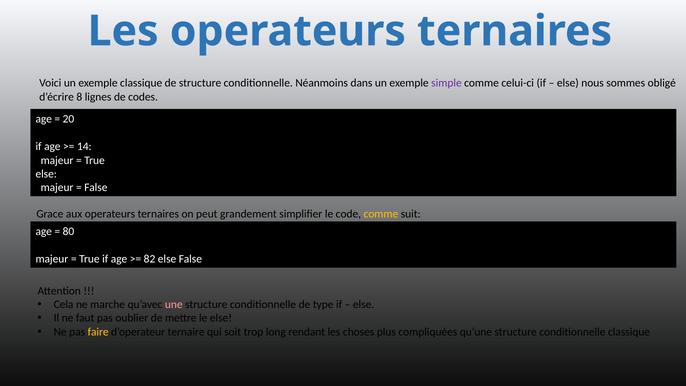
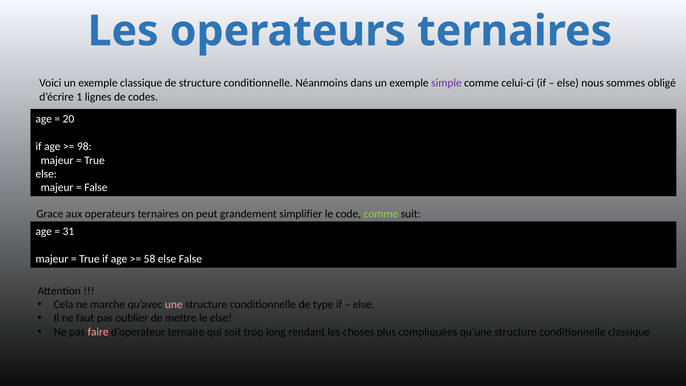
8: 8 -> 1
14: 14 -> 98
comme at (381, 214) colour: yellow -> light green
80: 80 -> 31
82 at (150, 259): 82 -> 58
faire colour: yellow -> pink
